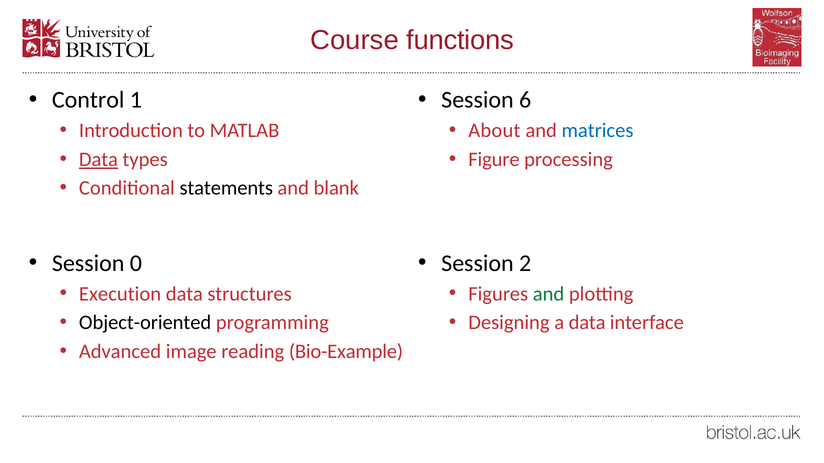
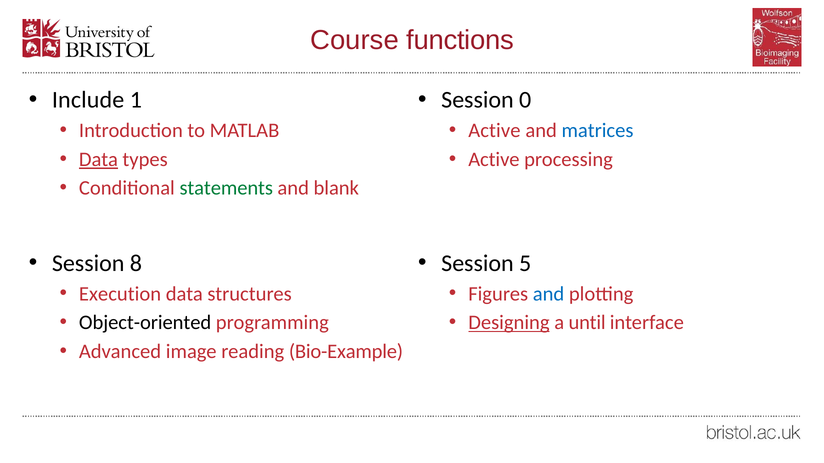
Control: Control -> Include
6: 6 -> 0
About at (494, 131): About -> Active
Figure at (494, 160): Figure -> Active
statements colour: black -> green
0: 0 -> 8
2: 2 -> 5
and at (549, 294) colour: green -> blue
Designing underline: none -> present
a data: data -> until
